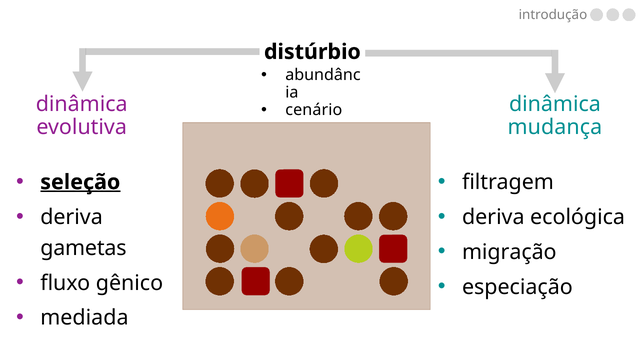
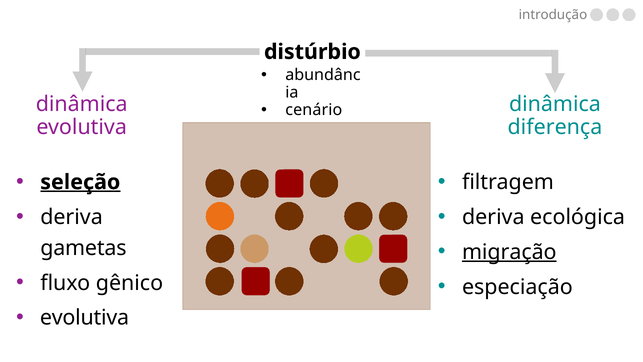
mudança: mudança -> diferença
migração underline: none -> present
mediada at (84, 318): mediada -> evolutiva
